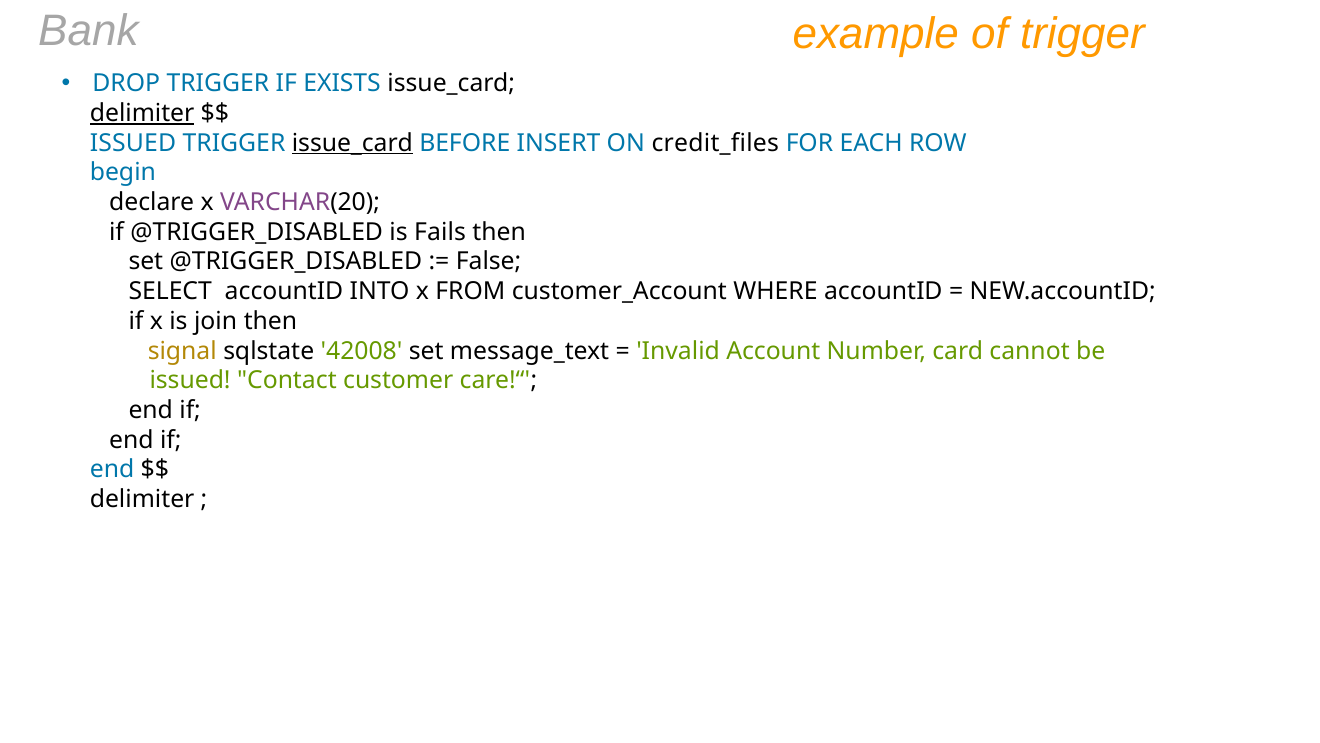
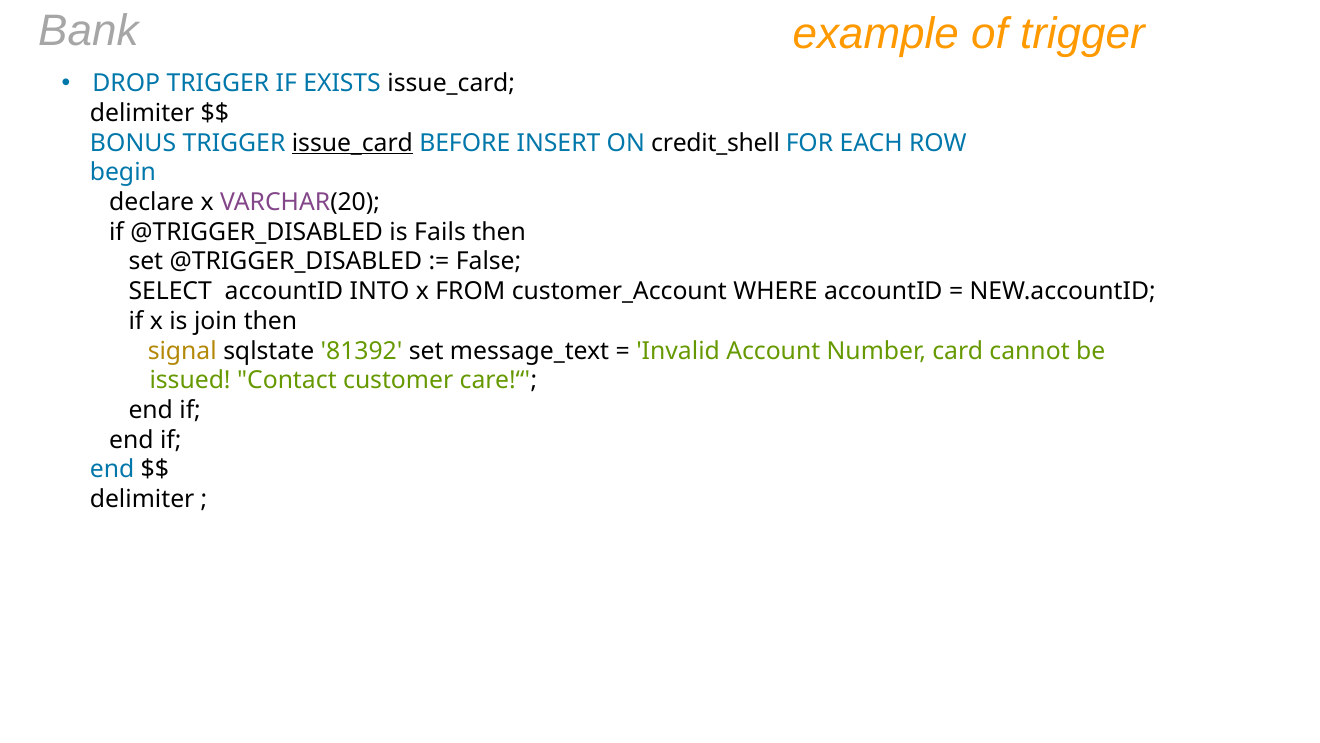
delimiter at (142, 113) underline: present -> none
ISSUED at (133, 143): ISSUED -> BONUS
credit_files: credit_files -> credit_shell
42008: 42008 -> 81392
